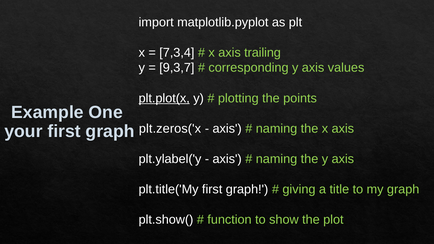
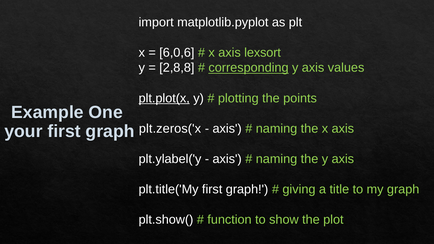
7,3,4: 7,3,4 -> 6,0,6
trailing: trailing -> lexsort
9,3,7: 9,3,7 -> 2,8,8
corresponding underline: none -> present
